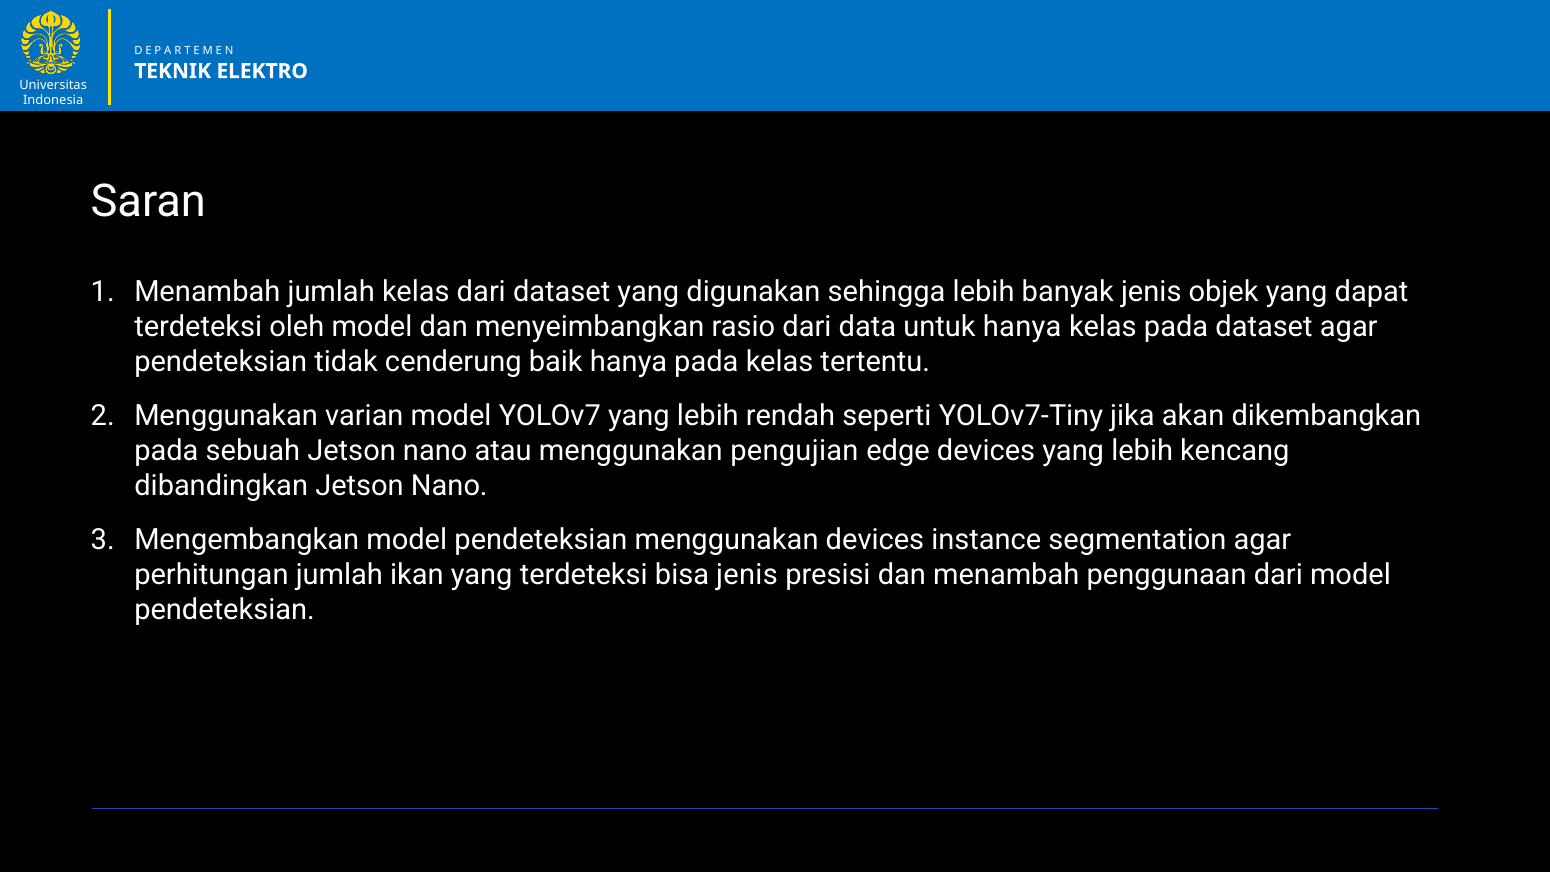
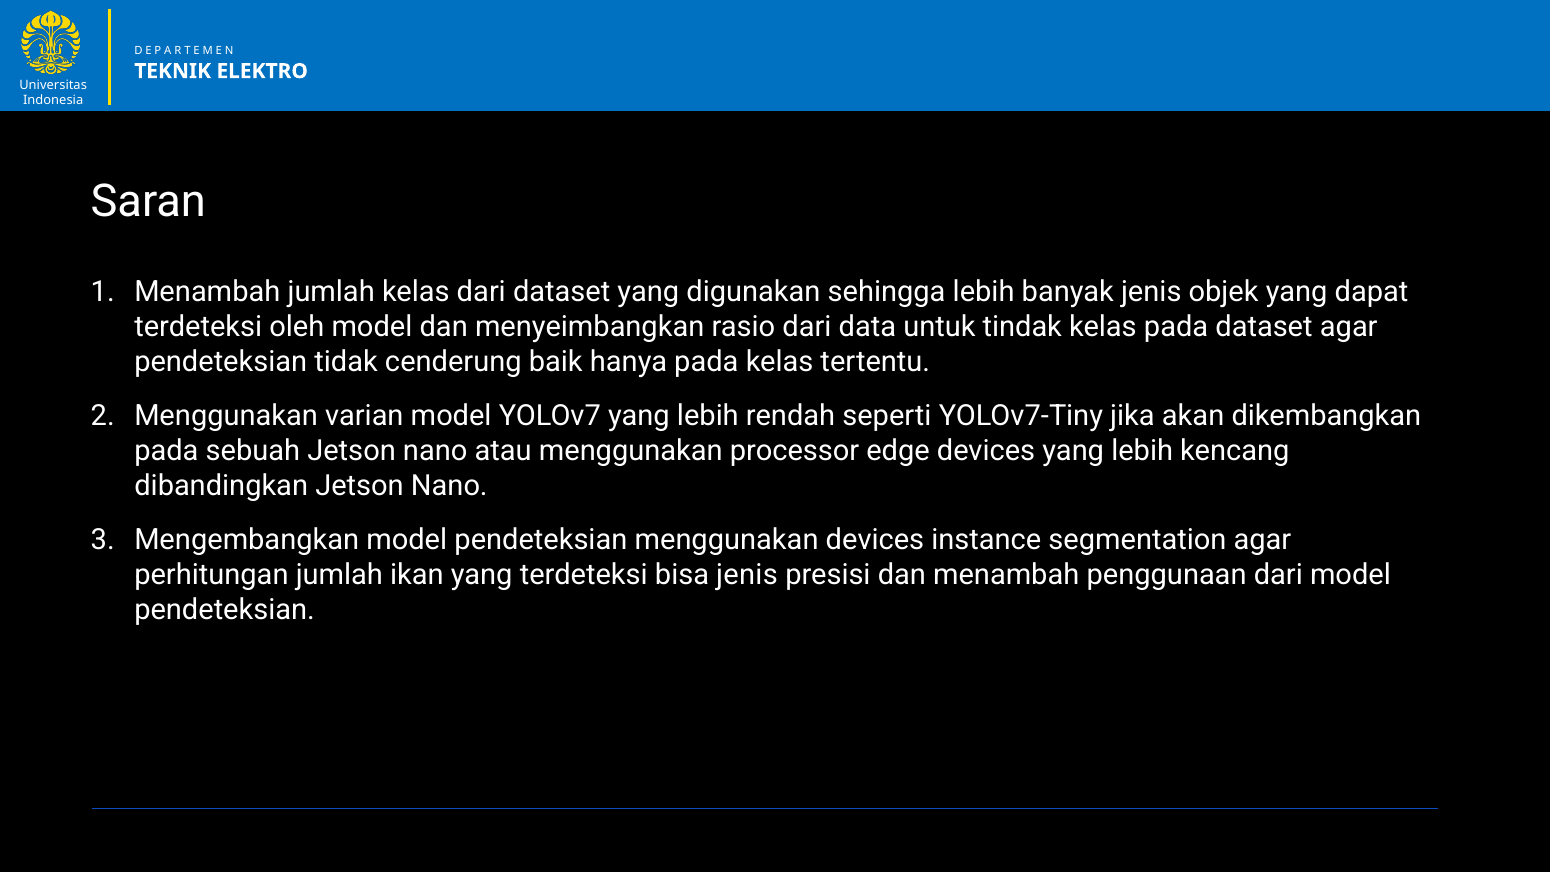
untuk hanya: hanya -> tindak
pengujian: pengujian -> processor
